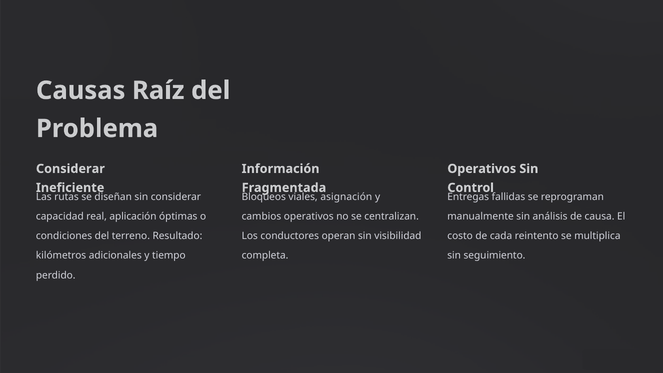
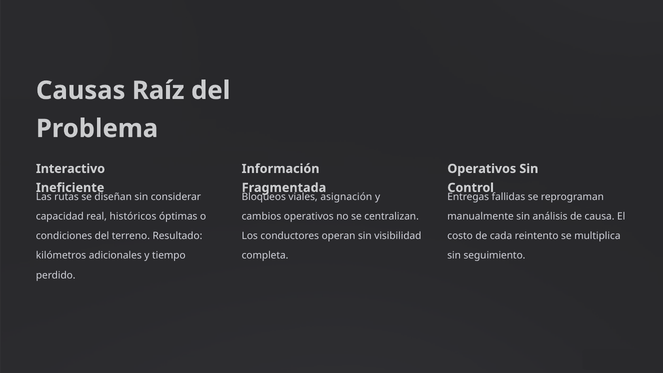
Considerar at (70, 169): Considerar -> Interactivo
aplicación: aplicación -> históricos
